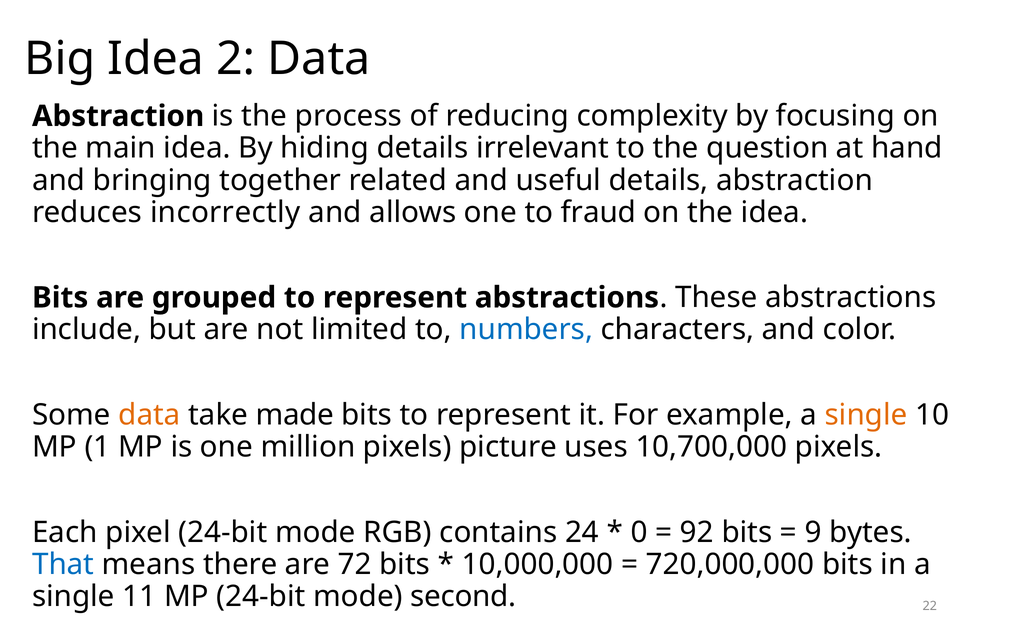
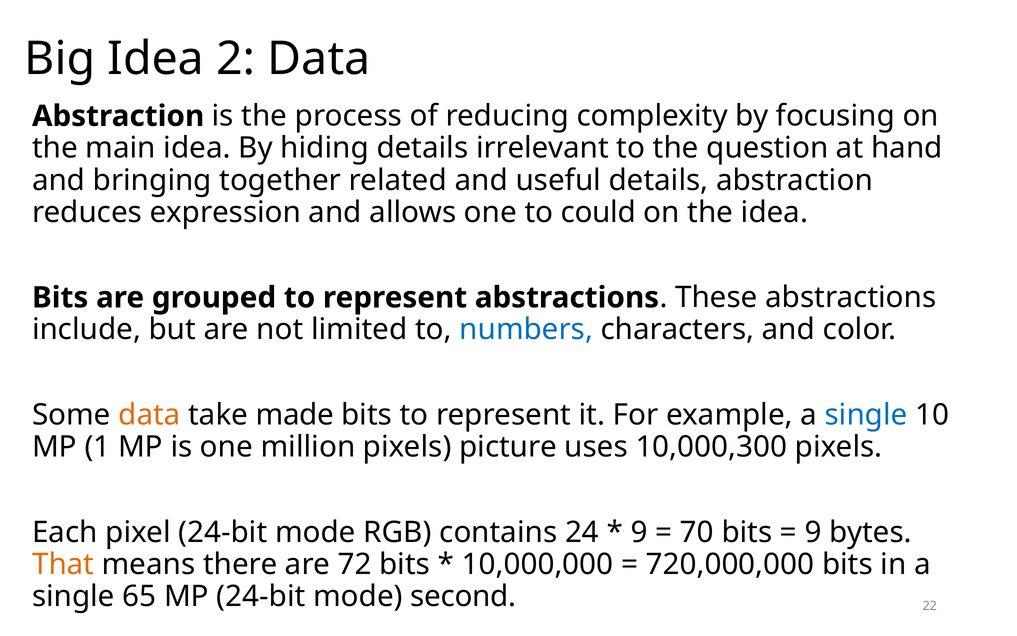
incorrectly: incorrectly -> expression
fraud: fraud -> could
single at (866, 415) colour: orange -> blue
10,700,000: 10,700,000 -> 10,000,300
0 at (639, 532): 0 -> 9
92: 92 -> 70
That colour: blue -> orange
11: 11 -> 65
